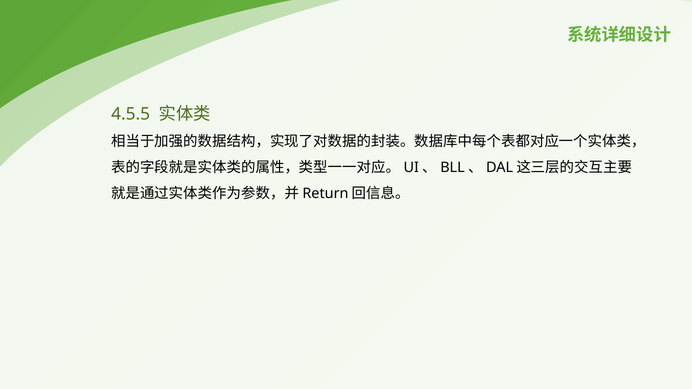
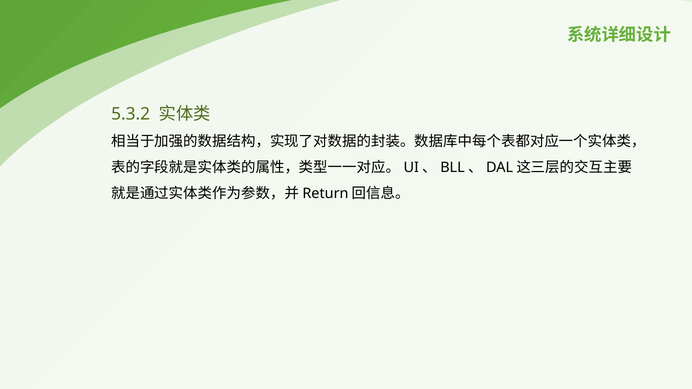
4.5.5: 4.5.5 -> 5.3.2
